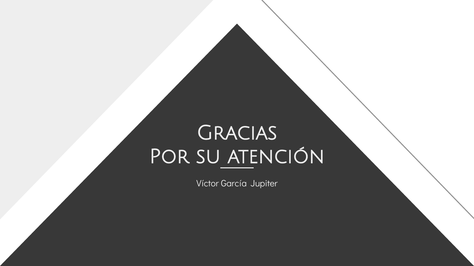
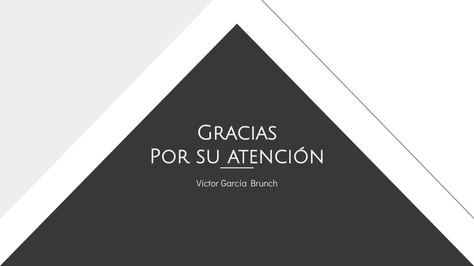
Jupiter: Jupiter -> Brunch
